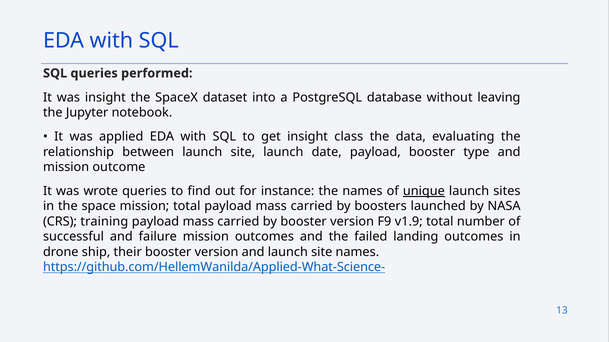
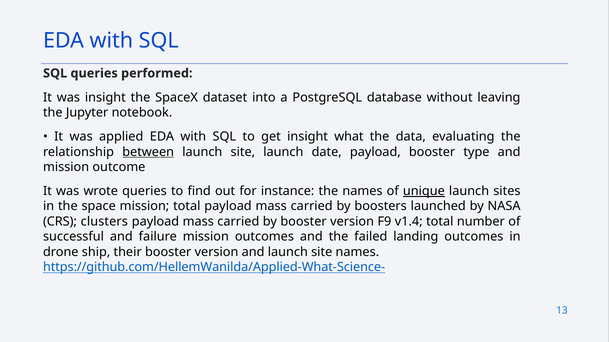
class: class -> what
between underline: none -> present
training: training -> clusters
v1.9: v1.9 -> v1.4
